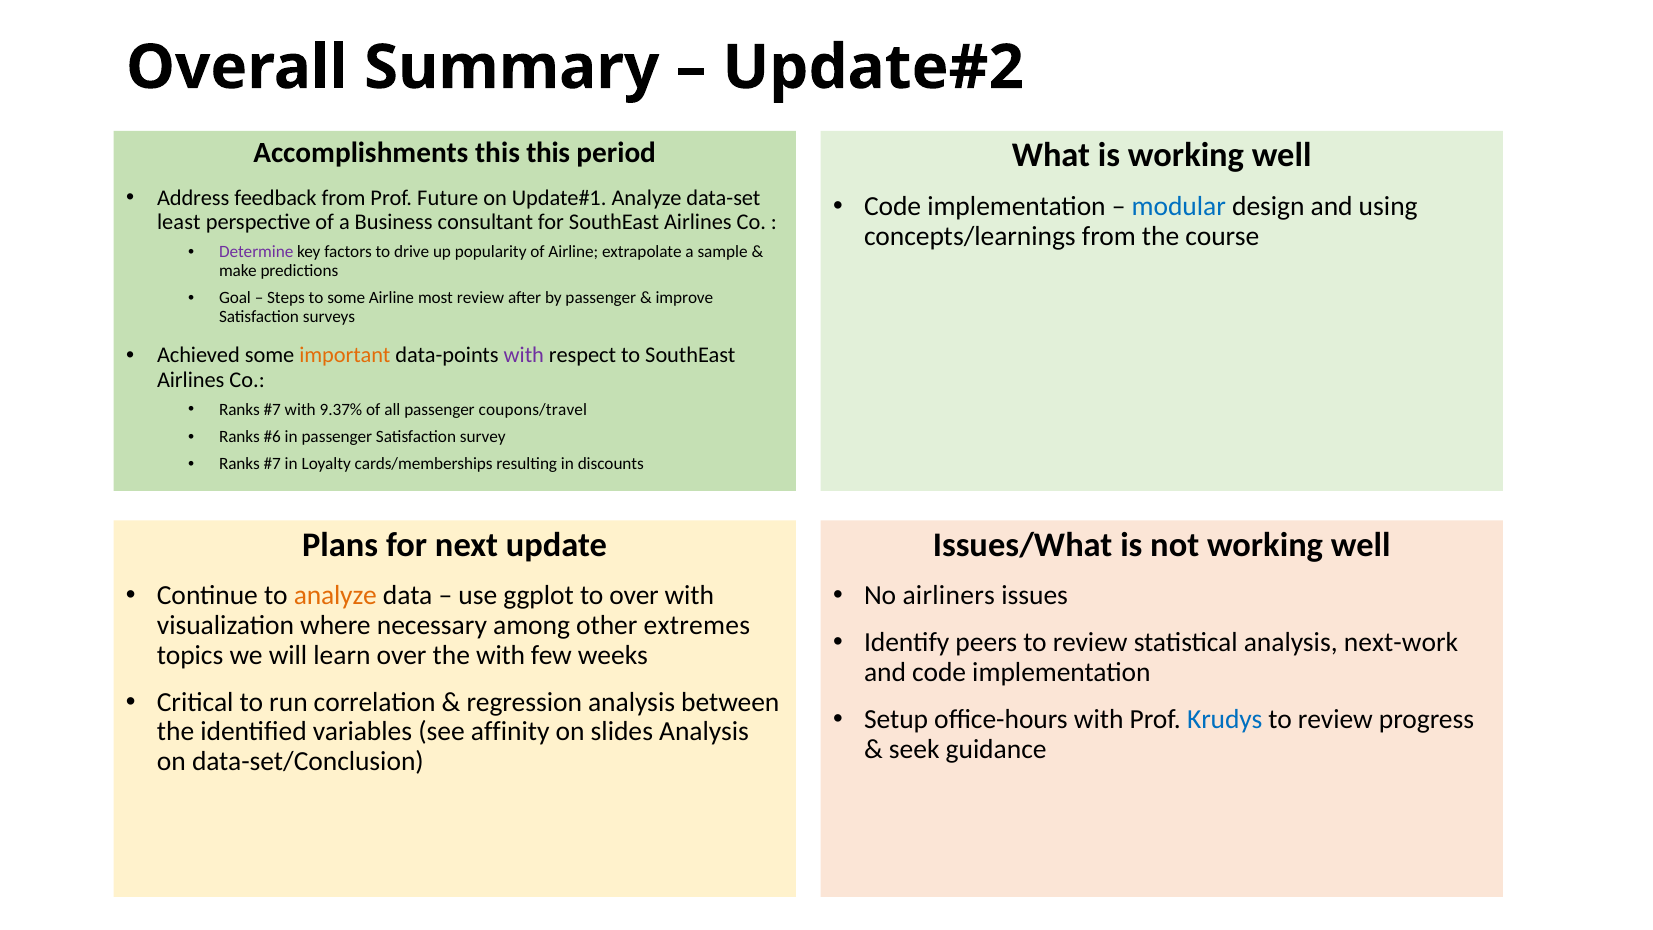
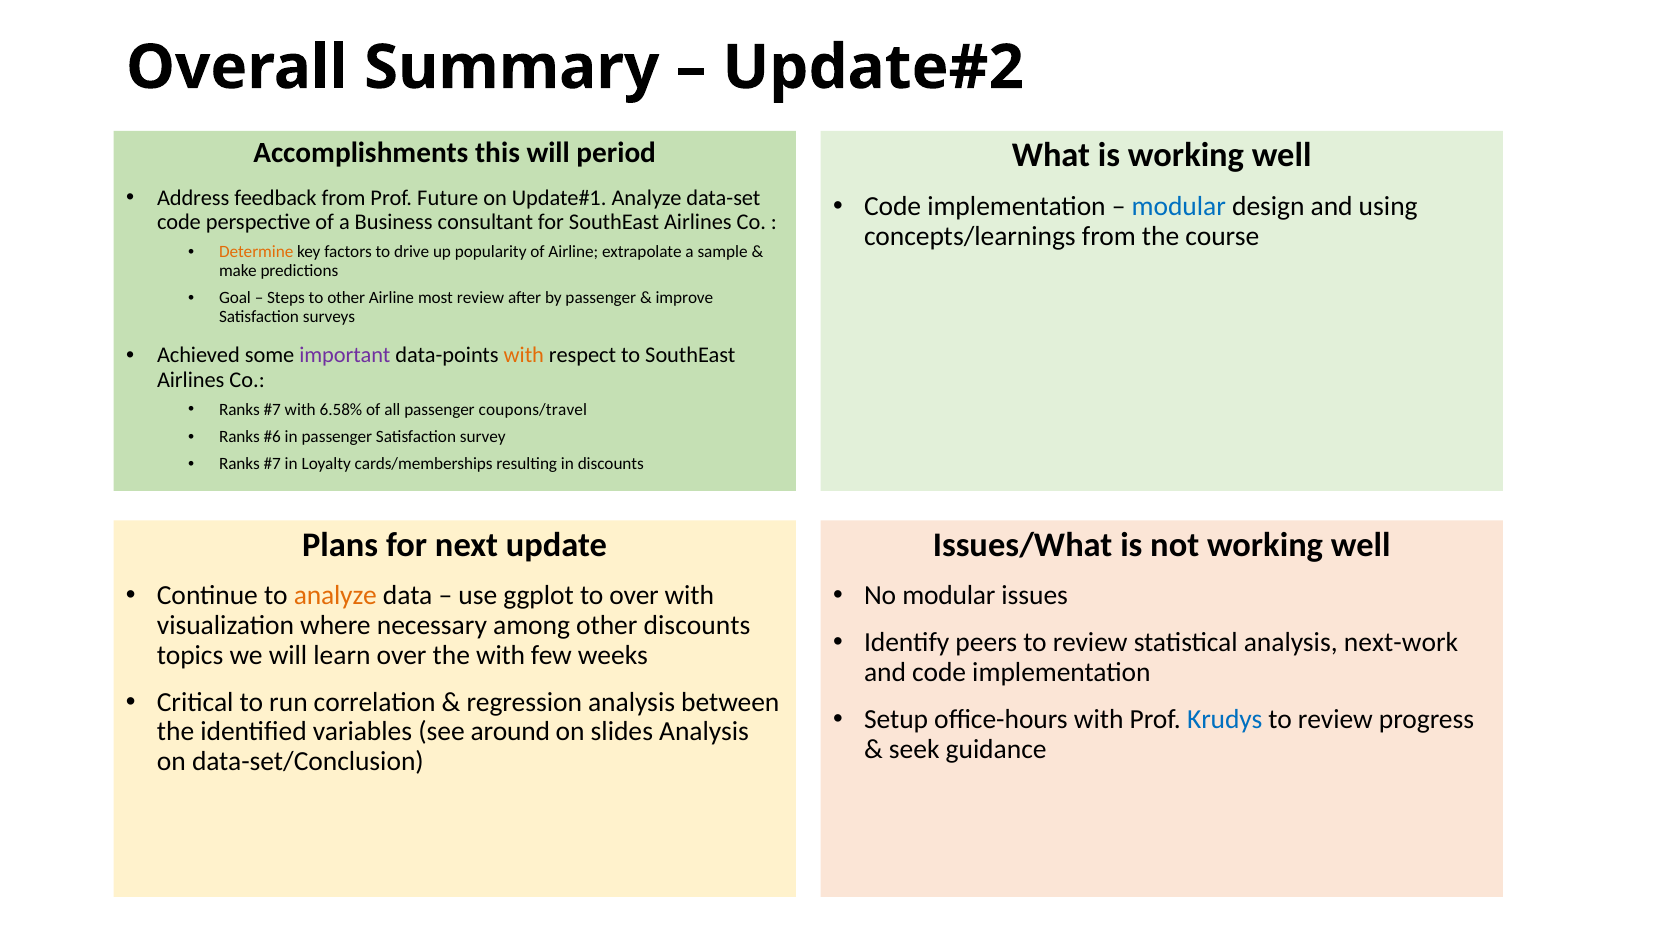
this this: this -> will
least at (179, 222): least -> code
Determine colour: purple -> orange
to some: some -> other
important colour: orange -> purple
with at (524, 355) colour: purple -> orange
9.37%: 9.37% -> 6.58%
No airliners: airliners -> modular
other extremes: extremes -> discounts
affinity: affinity -> around
